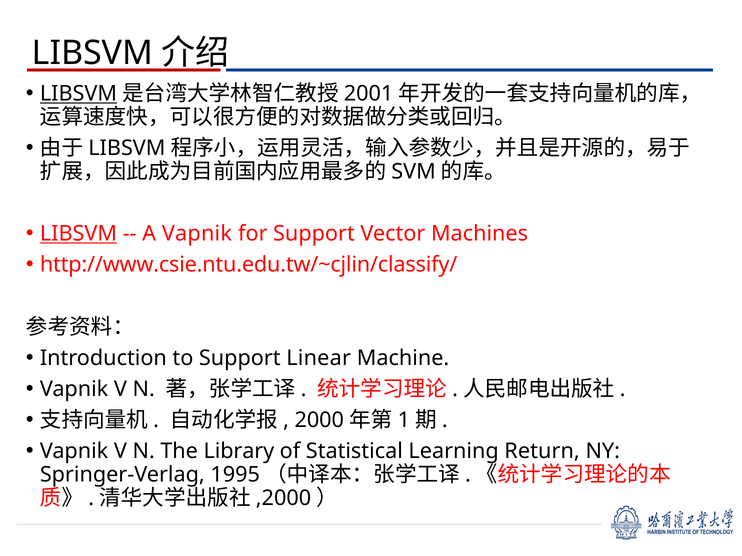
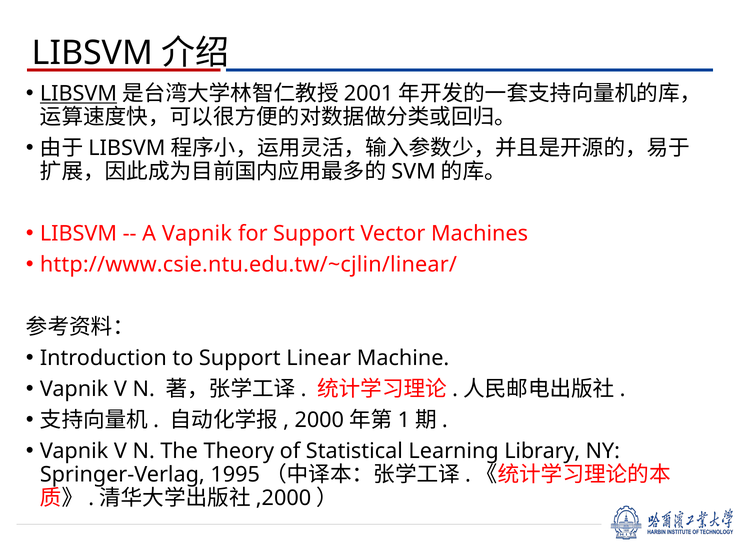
LIBSVM at (78, 234) underline: present -> none
http://www.csie.ntu.edu.tw/~cjlin/classify/: http://www.csie.ntu.edu.tw/~cjlin/classify/ -> http://www.csie.ntu.edu.tw/~cjlin/linear/
Library: Library -> Theory
Return: Return -> Library
